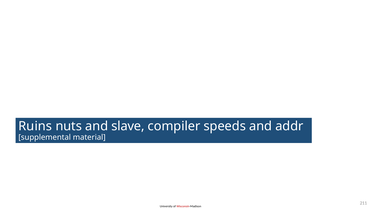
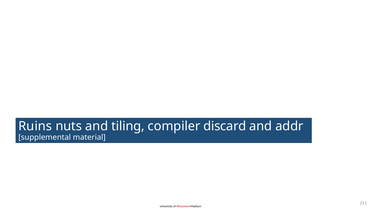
slave: slave -> tiling
speeds: speeds -> discard
